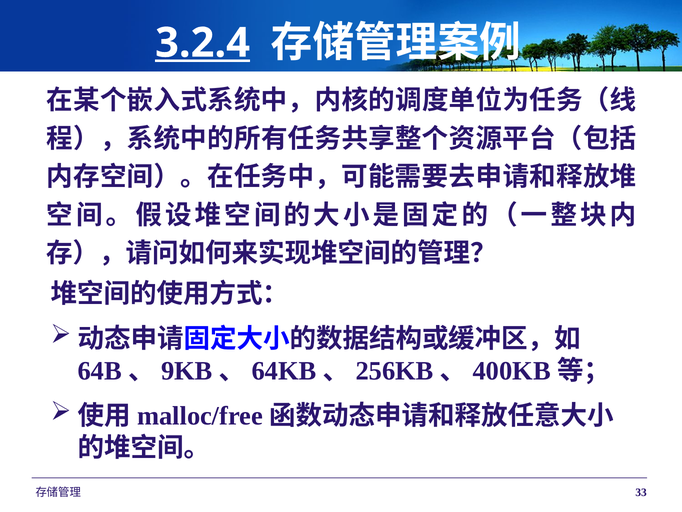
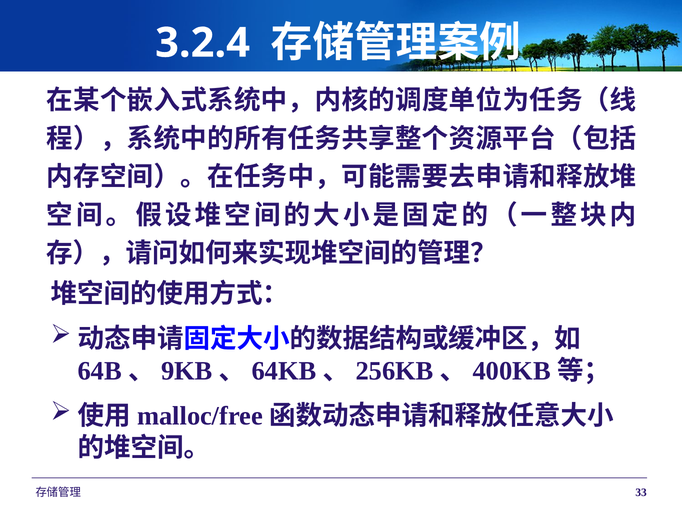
3.2.4 underline: present -> none
